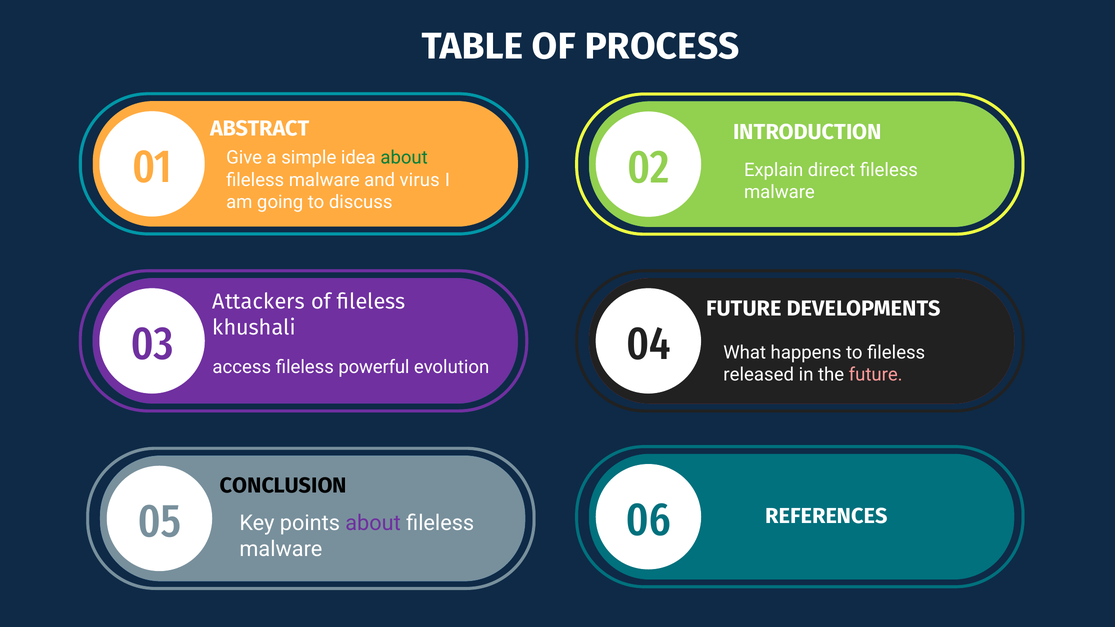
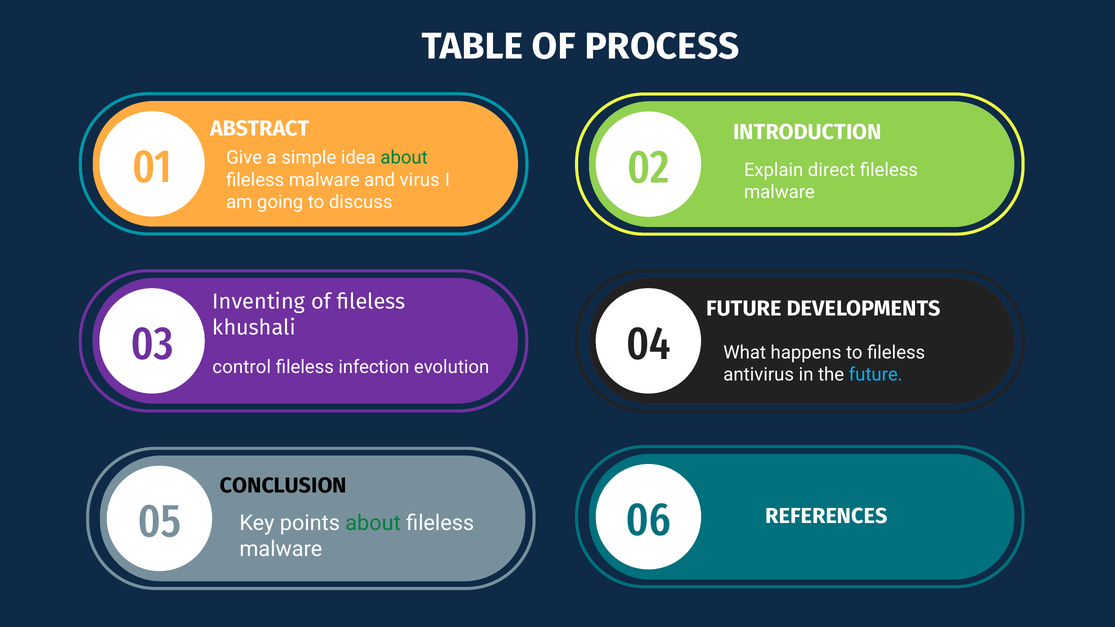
Attackers: Attackers -> Inventing
access: access -> control
powerful: powerful -> infection
released: released -> antivirus
future at (876, 375) colour: pink -> light blue
about at (373, 523) colour: purple -> green
